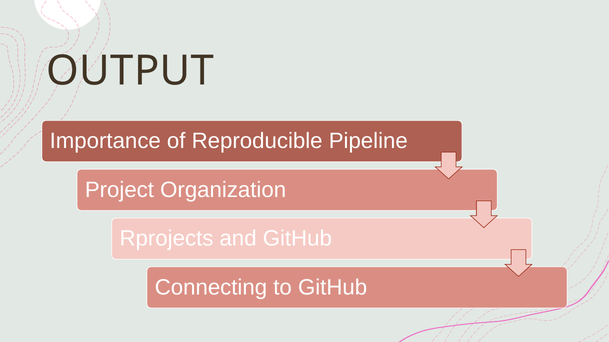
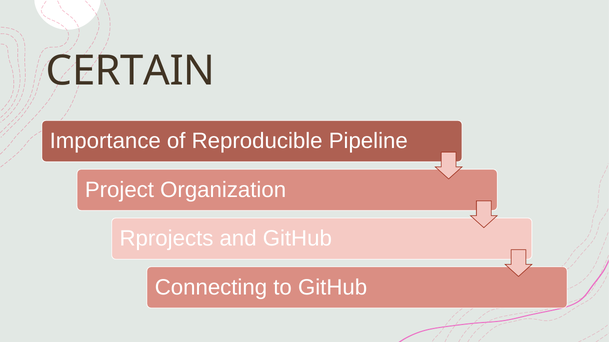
OUTPUT: OUTPUT -> CERTAIN
